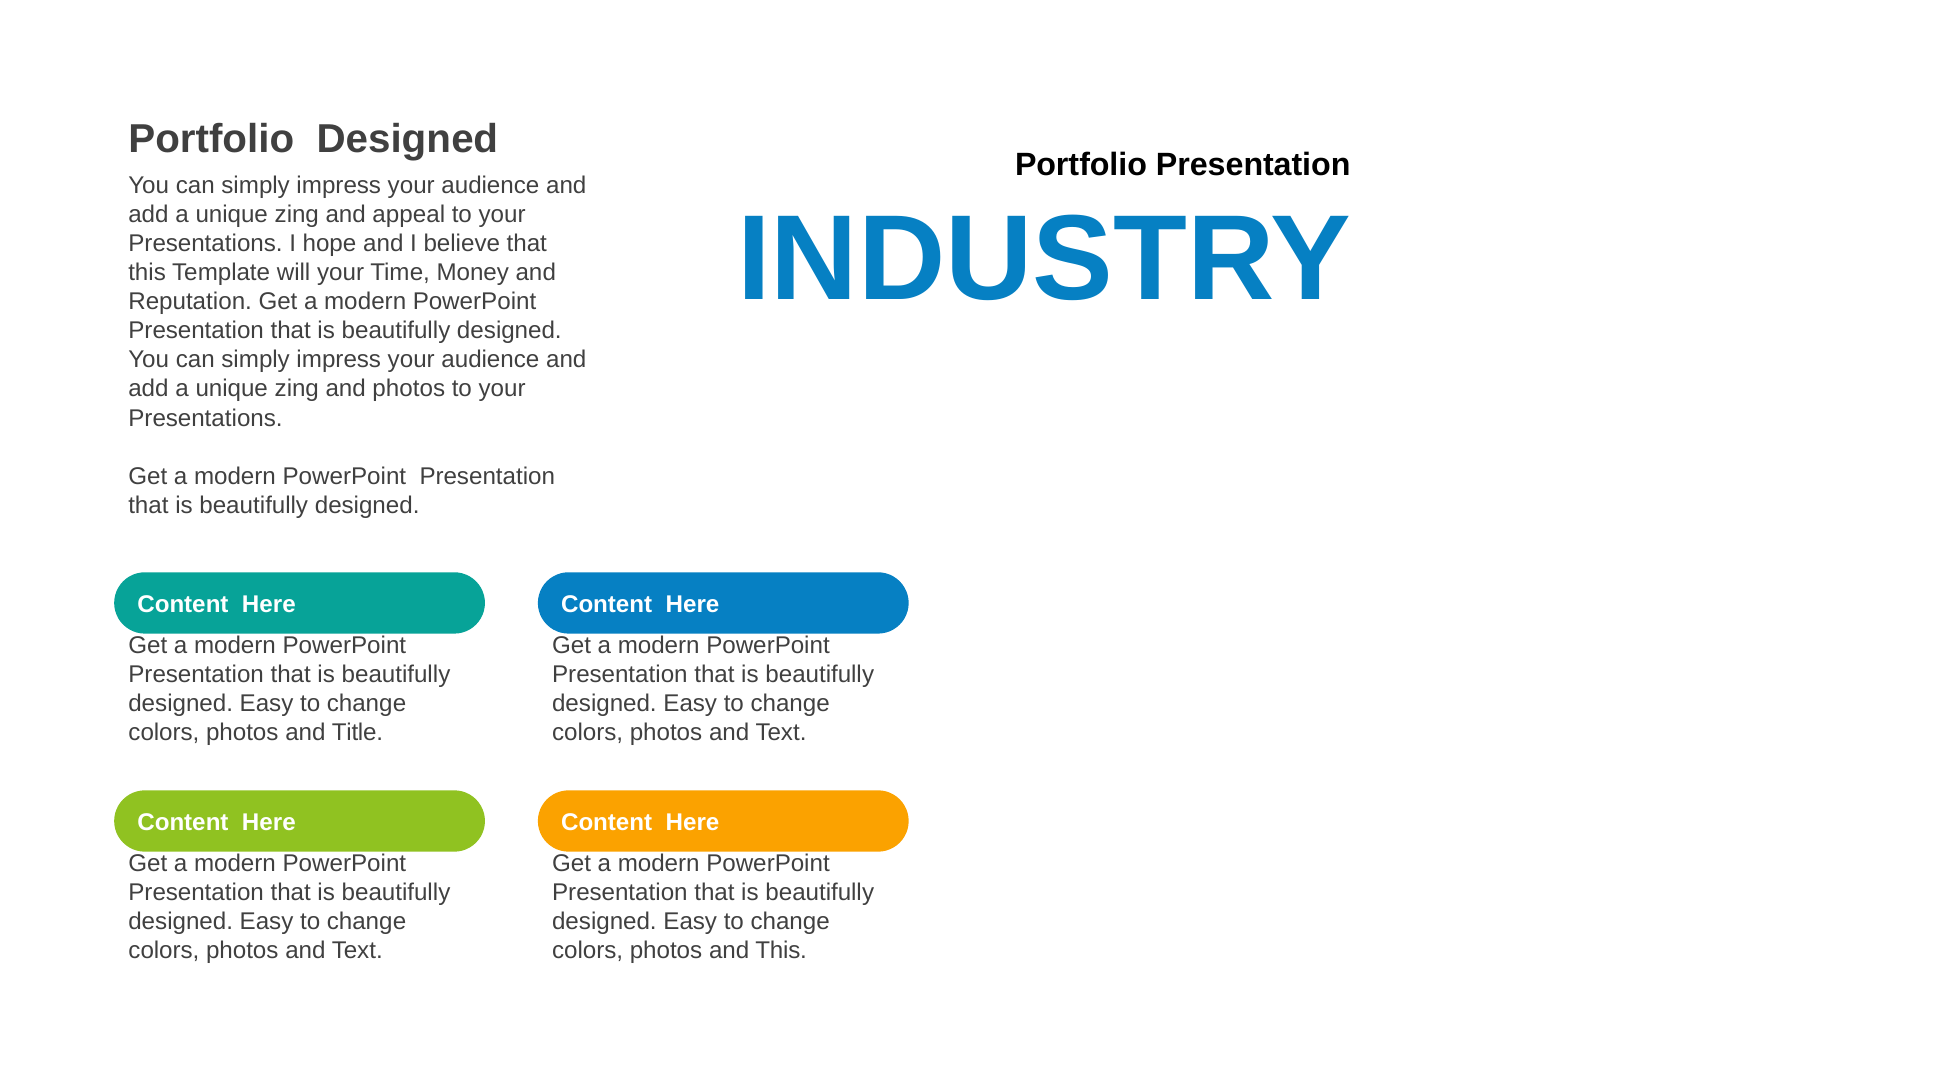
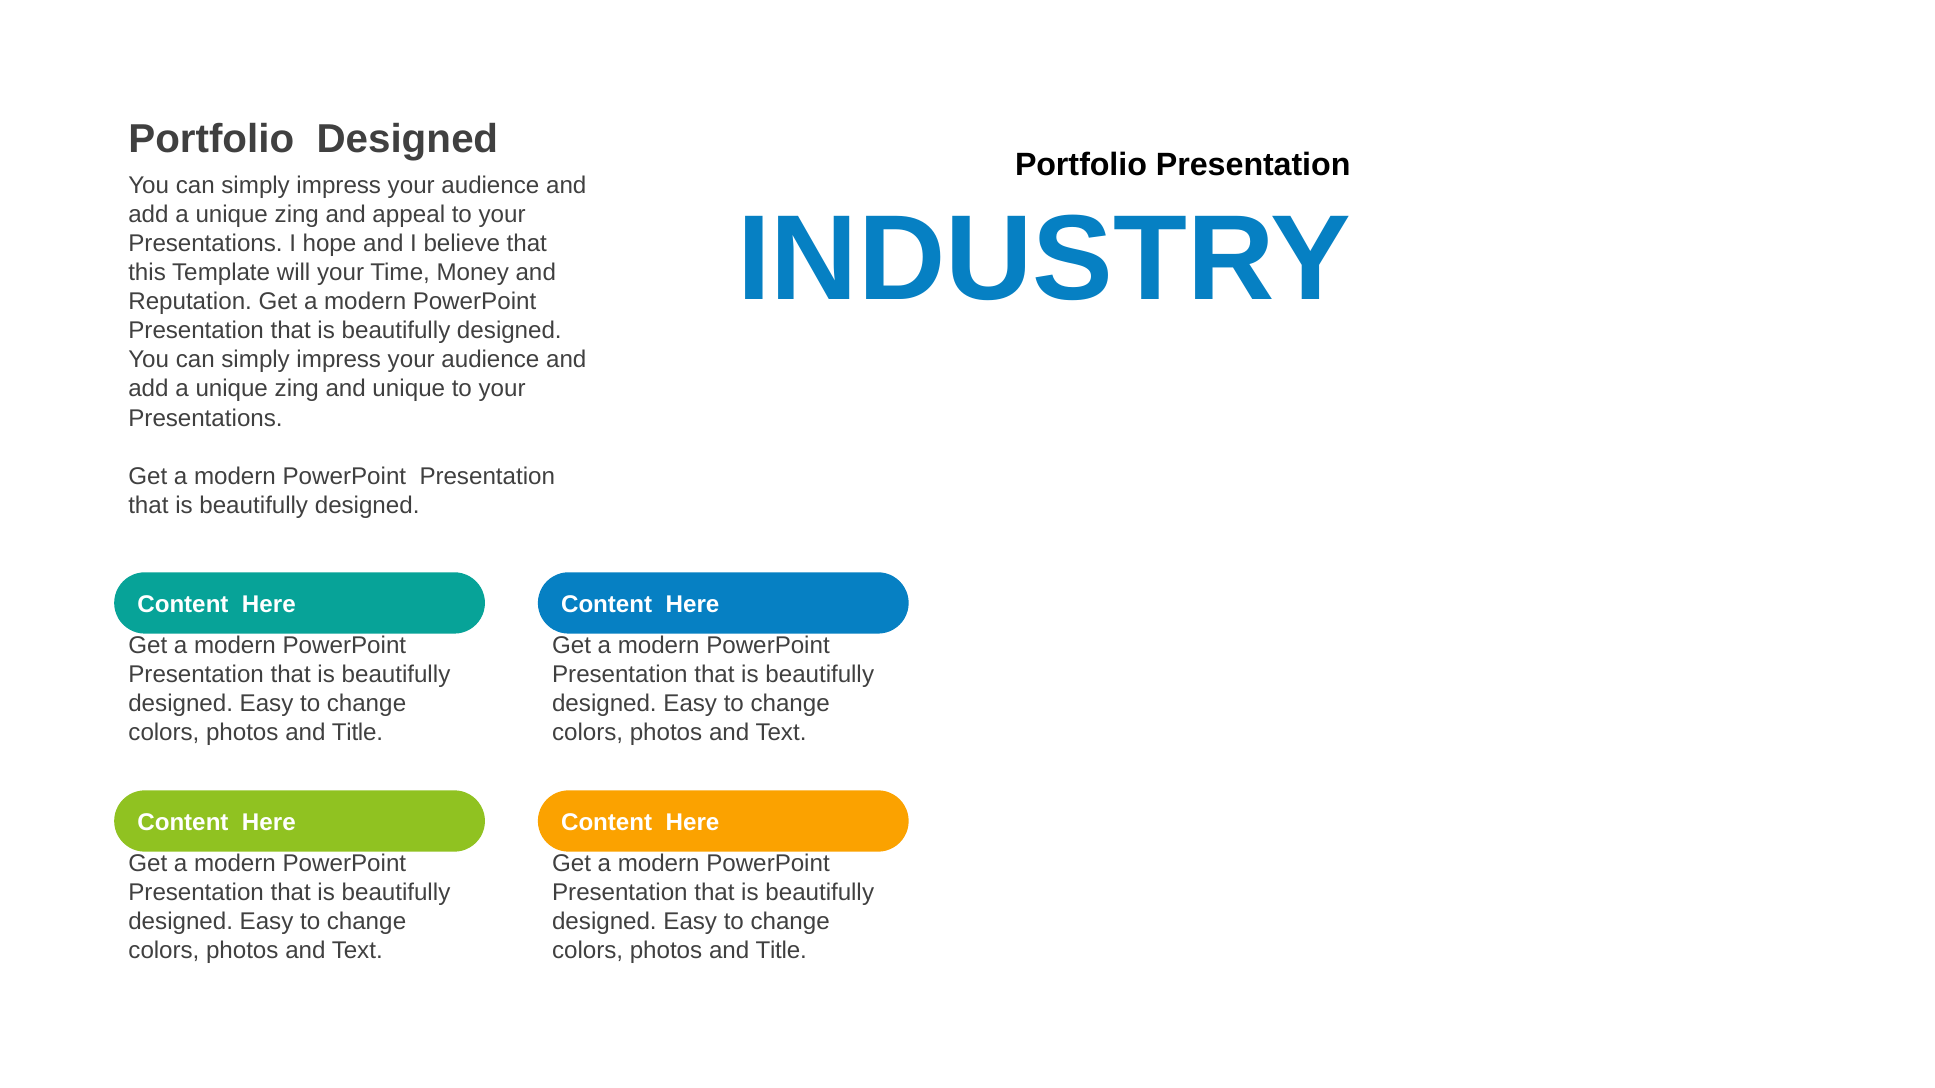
and photos: photos -> unique
This at (781, 951): This -> Title
